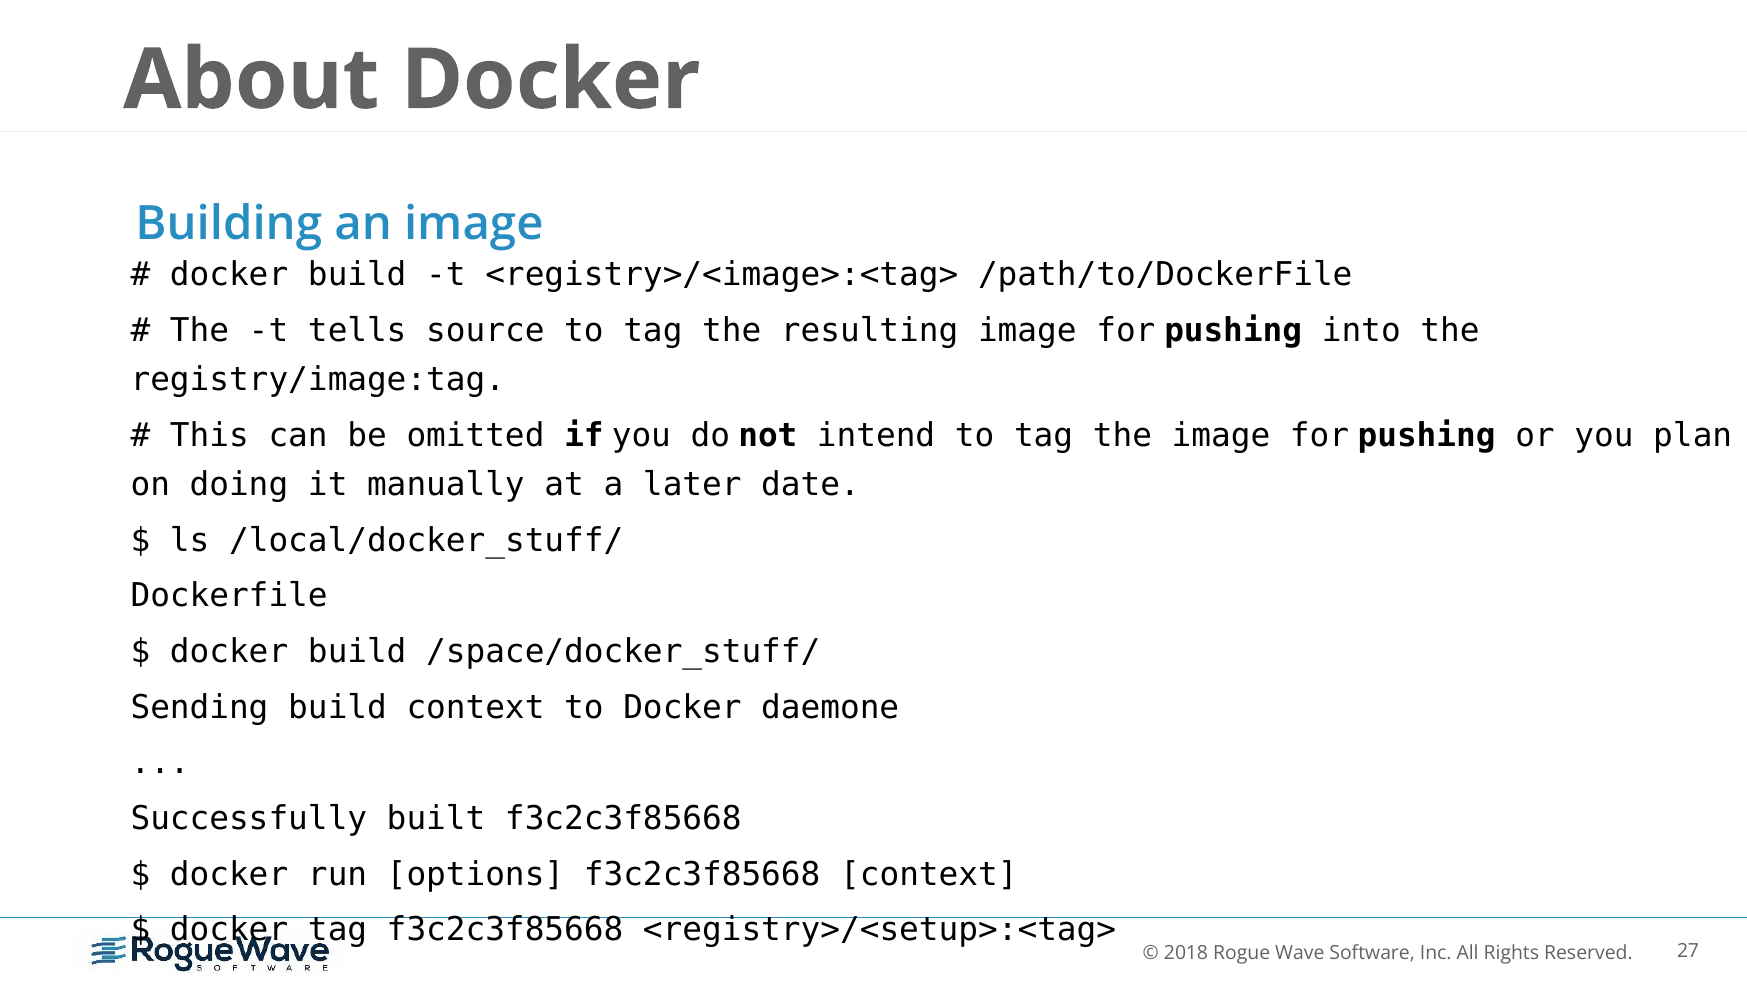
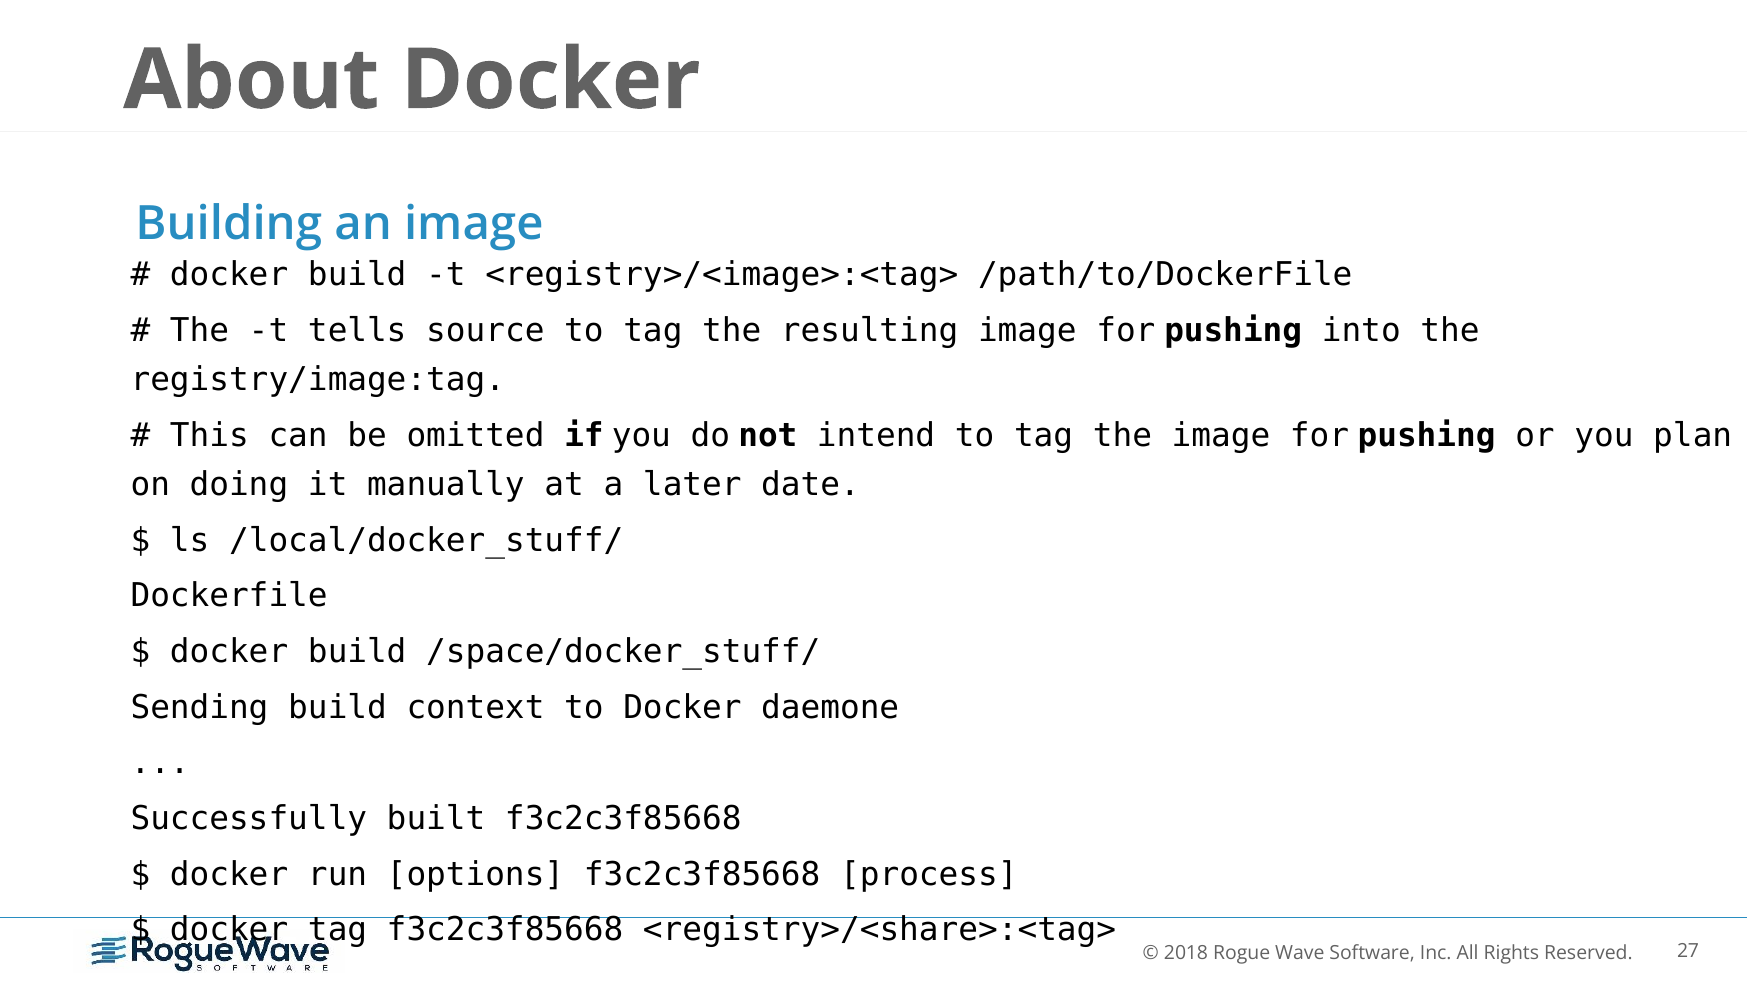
f3c2c3f85668 context: context -> process
<registry>/<setup>:<tag>: <registry>/<setup>:<tag> -> <registry>/<share>:<tag>
